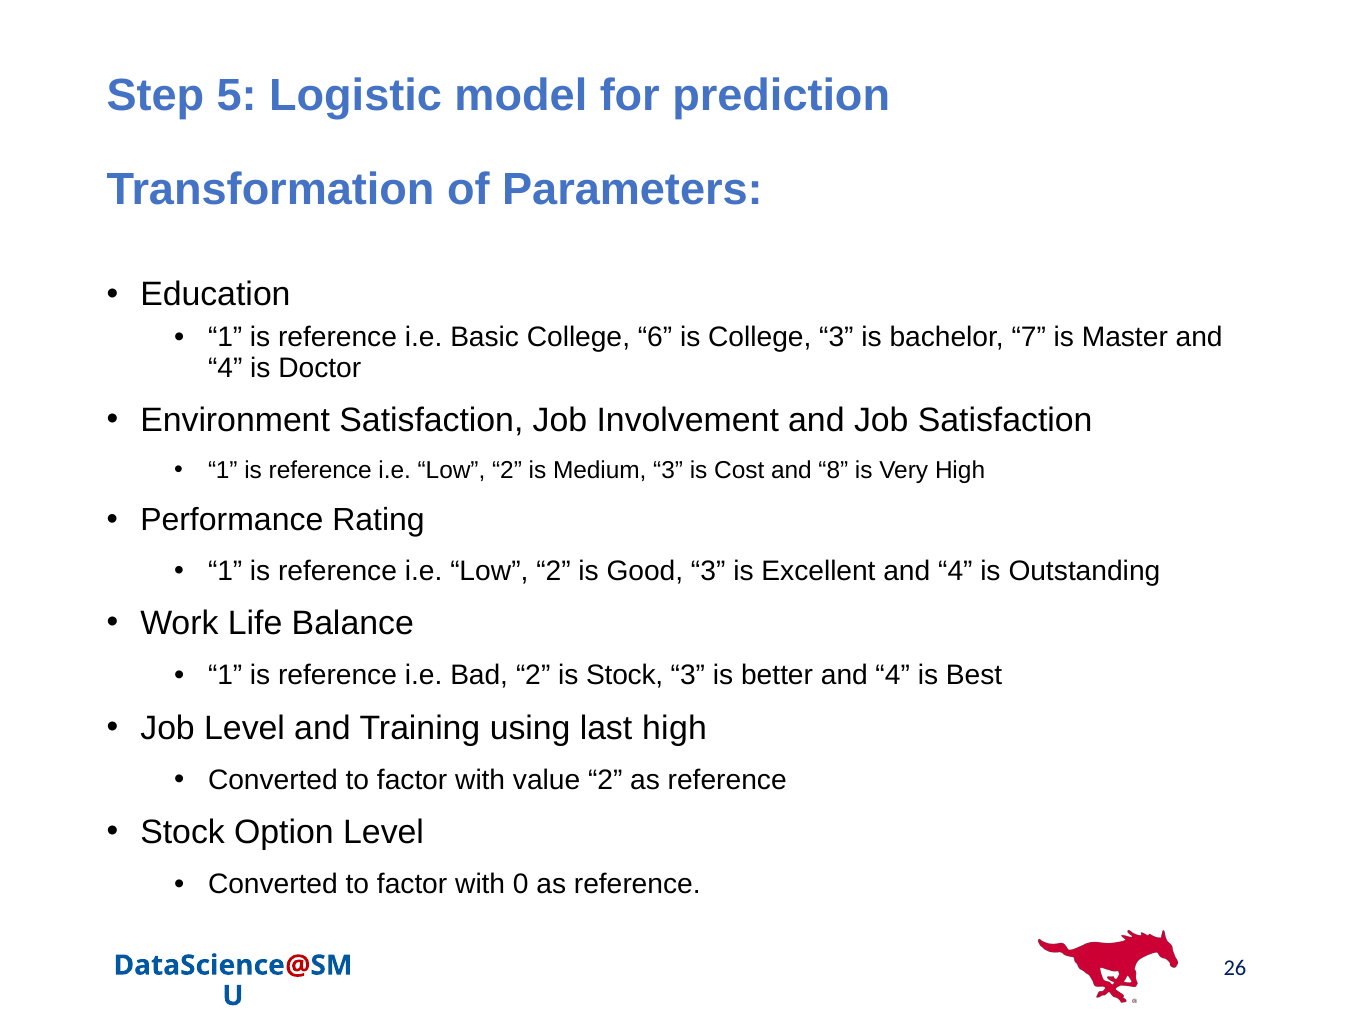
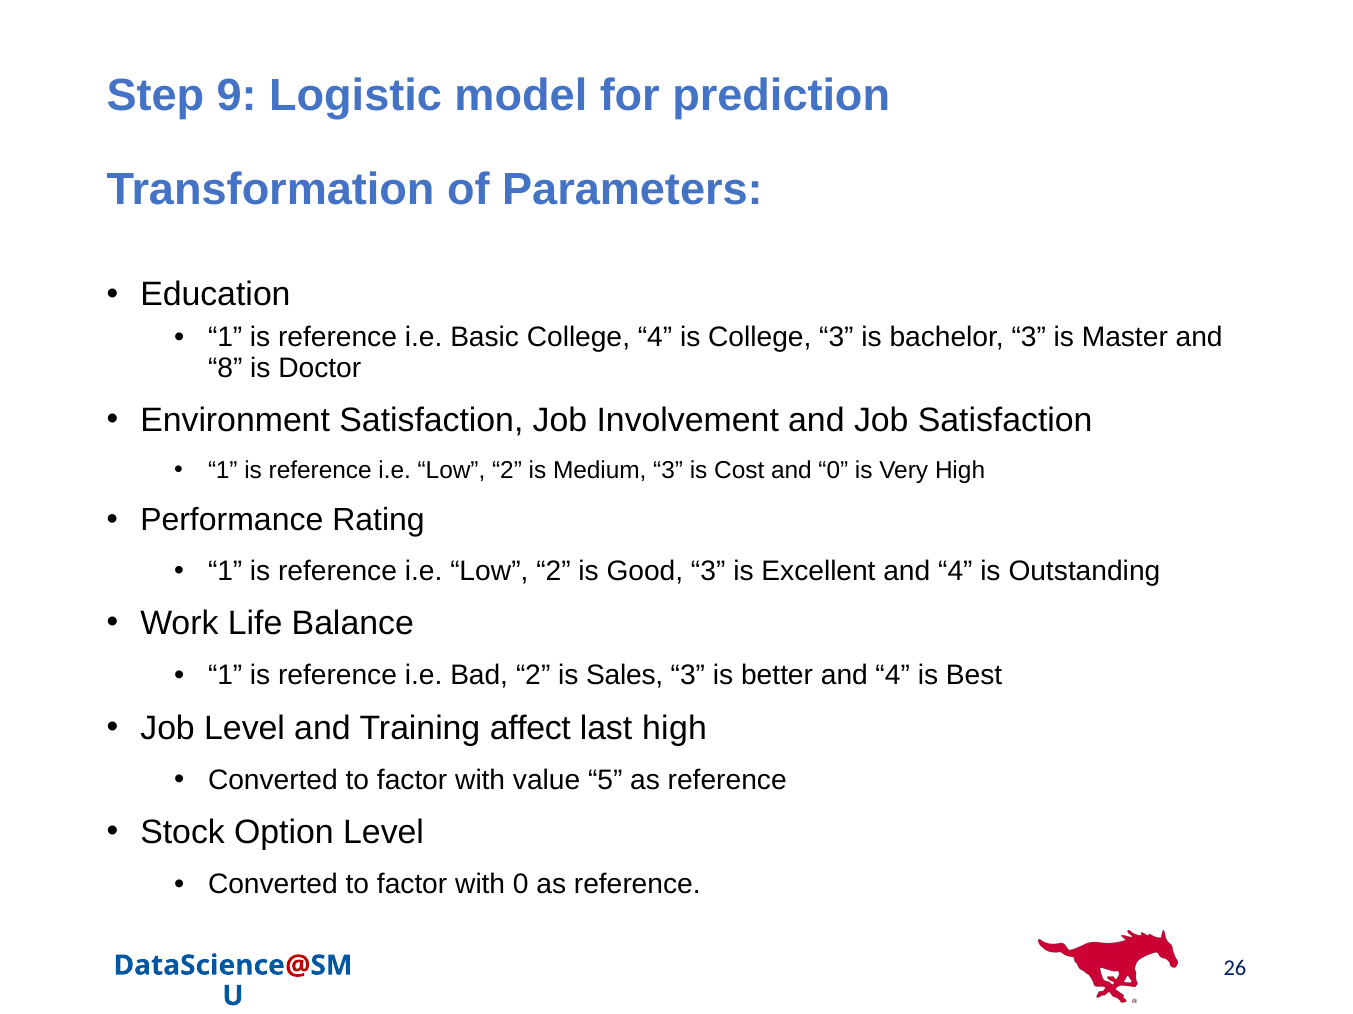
5: 5 -> 9
College 6: 6 -> 4
bachelor 7: 7 -> 3
4 at (225, 368): 4 -> 8
and 8: 8 -> 0
is Stock: Stock -> Sales
using: using -> affect
value 2: 2 -> 5
